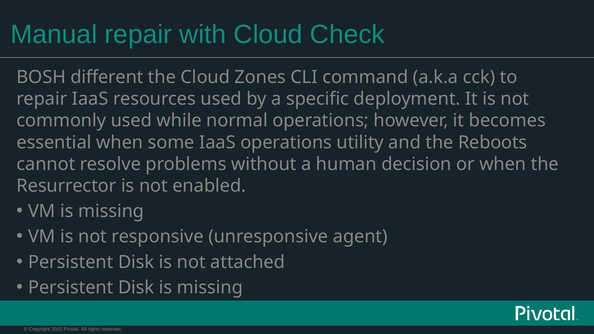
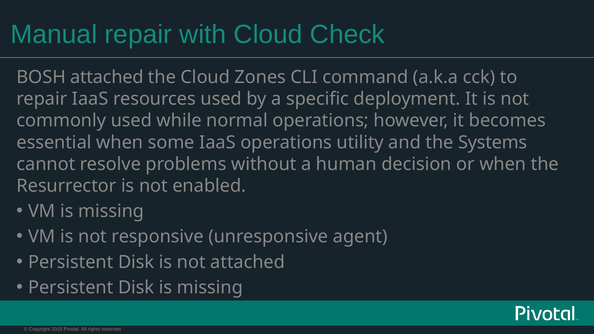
BOSH different: different -> attached
Reboots: Reboots -> Systems
